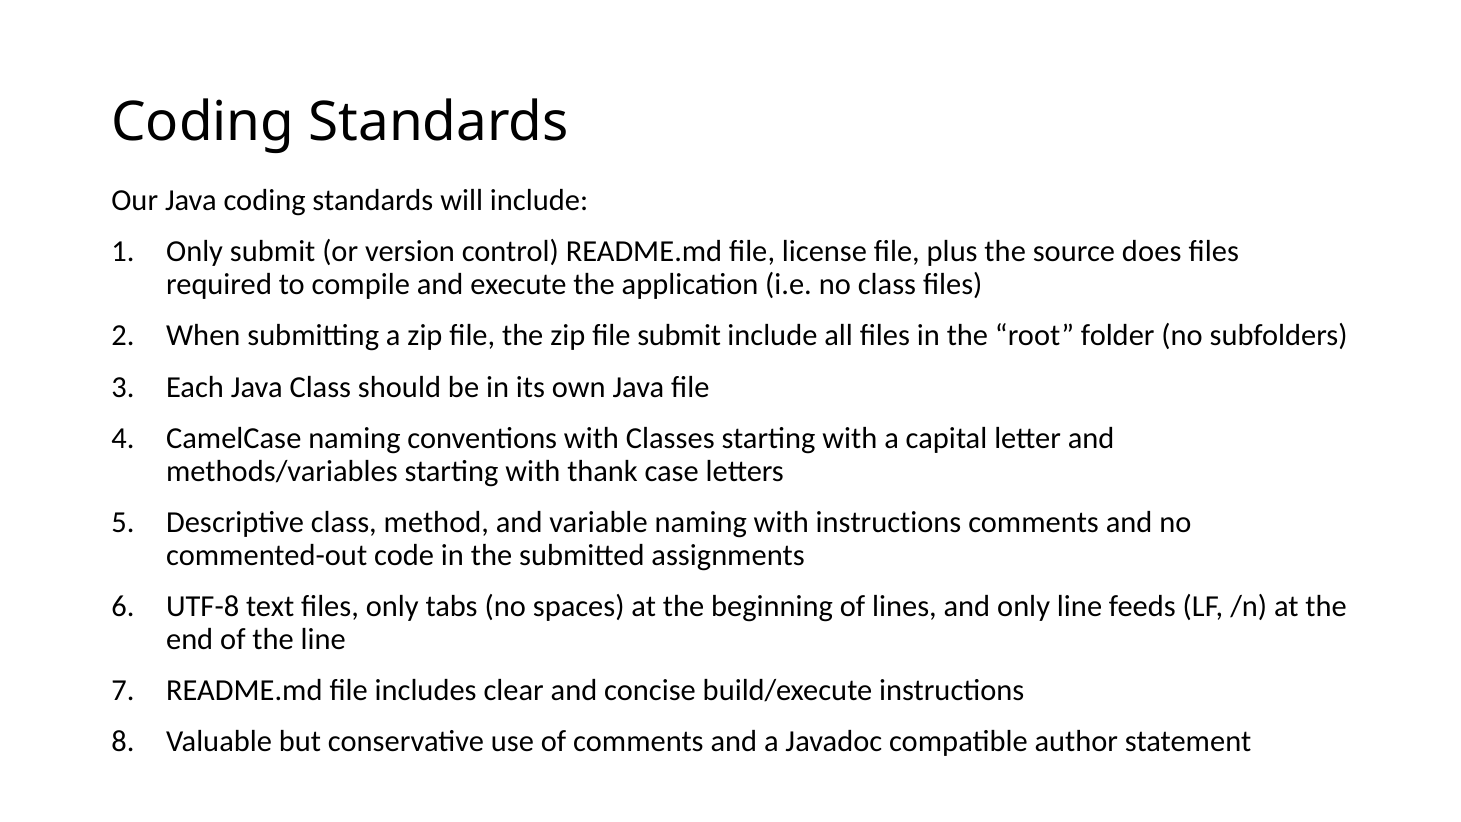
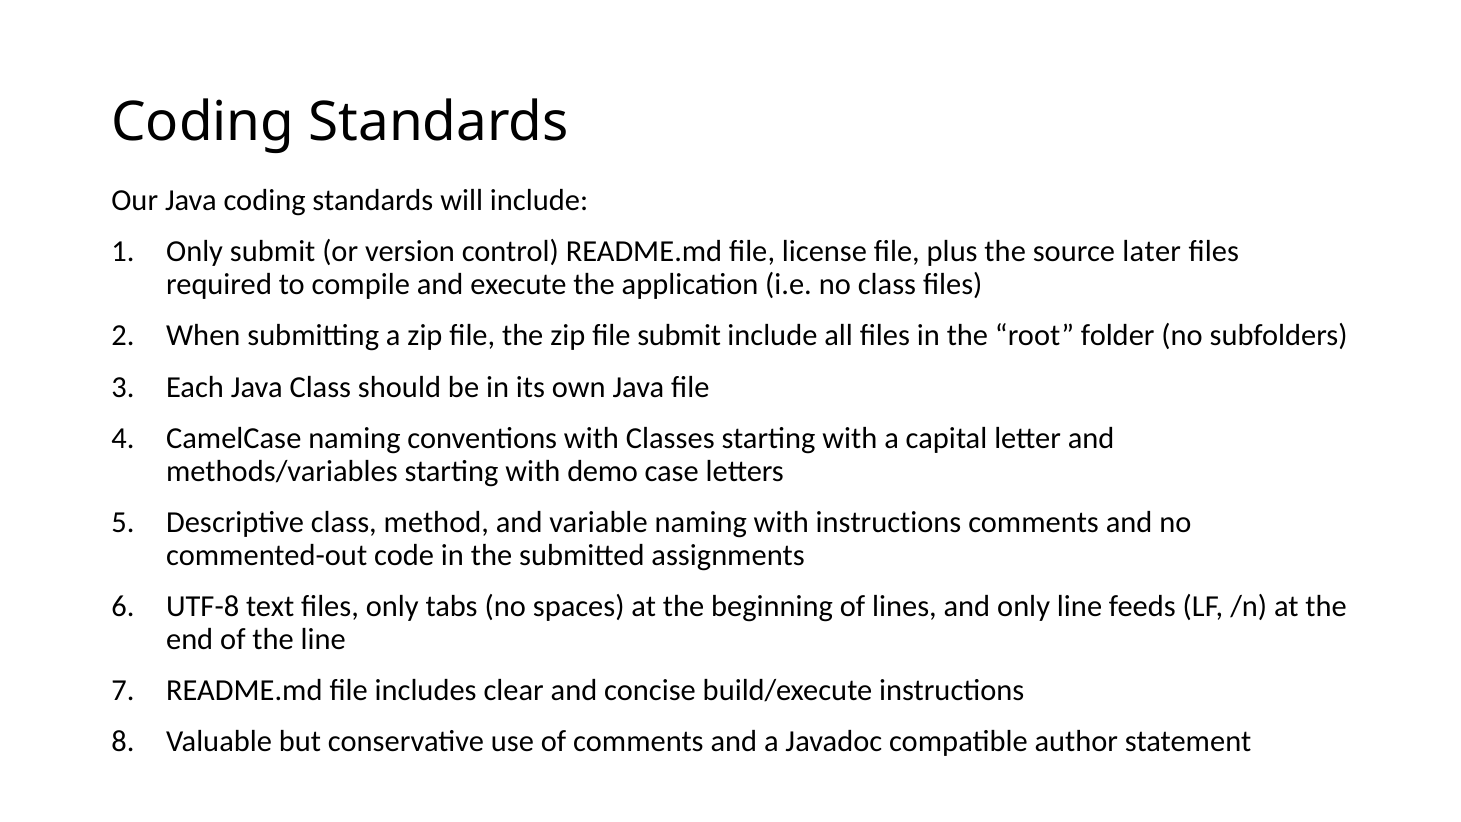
does: does -> later
thank: thank -> demo
